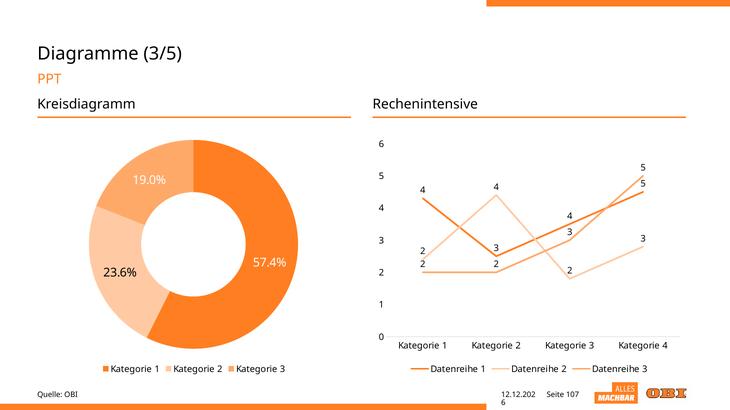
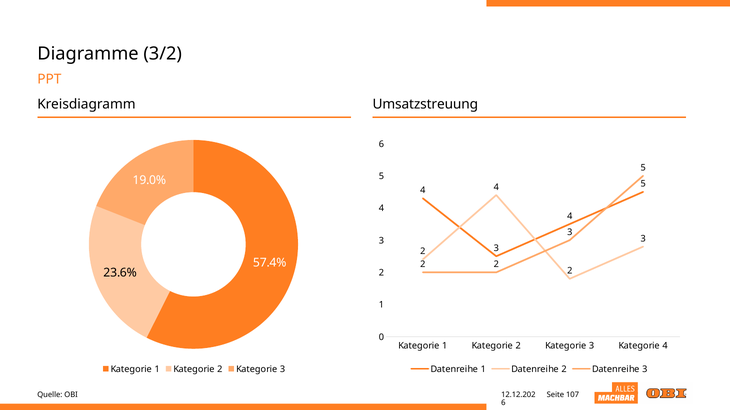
3/5: 3/5 -> 3/2
Rechenintensive: Rechenintensive -> Umsatzstreuung
